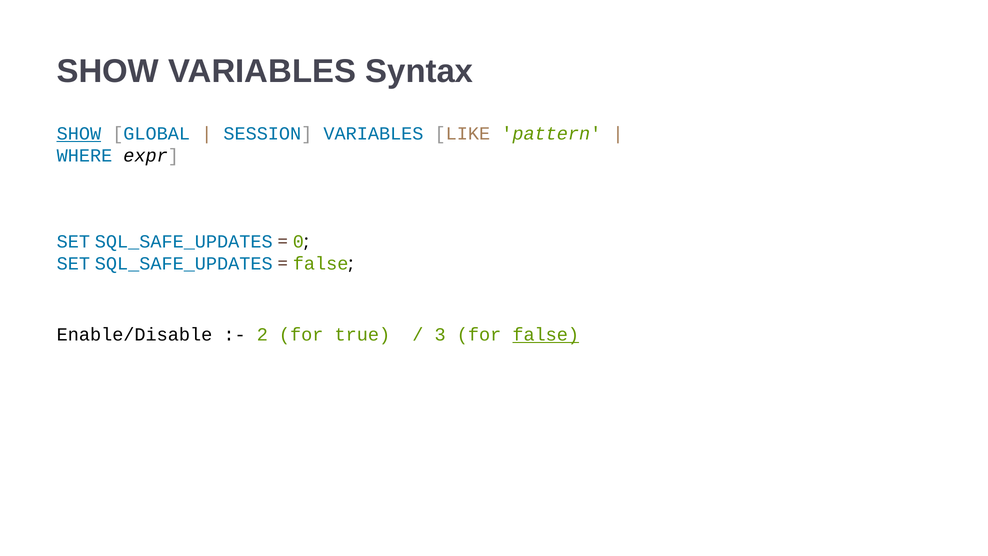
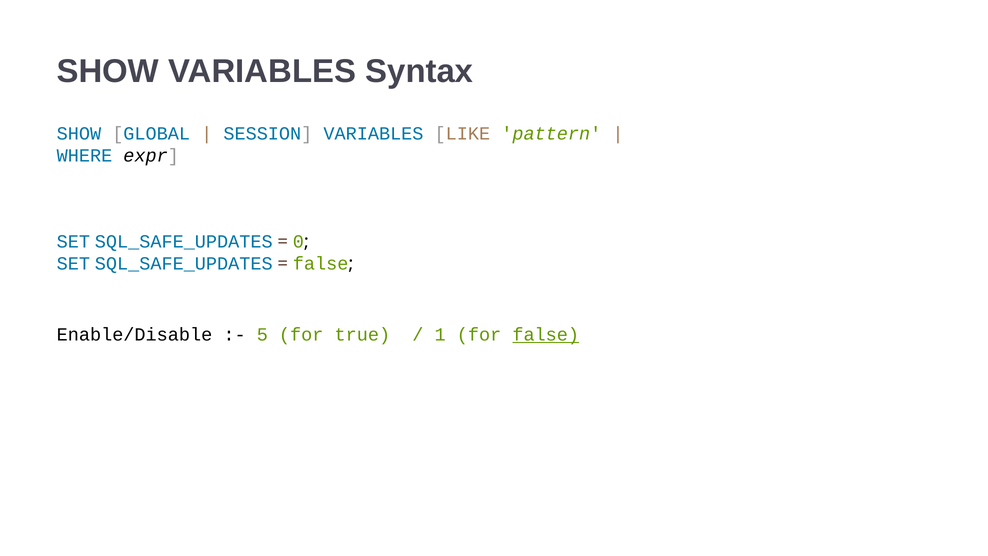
SHOW at (79, 133) underline: present -> none
2: 2 -> 5
3: 3 -> 1
